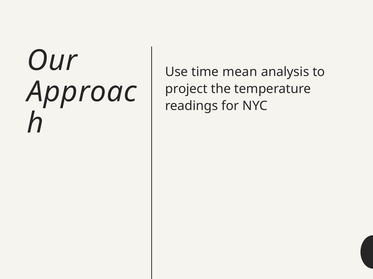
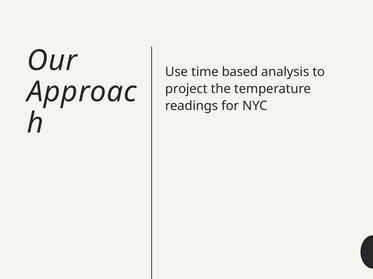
mean: mean -> based
